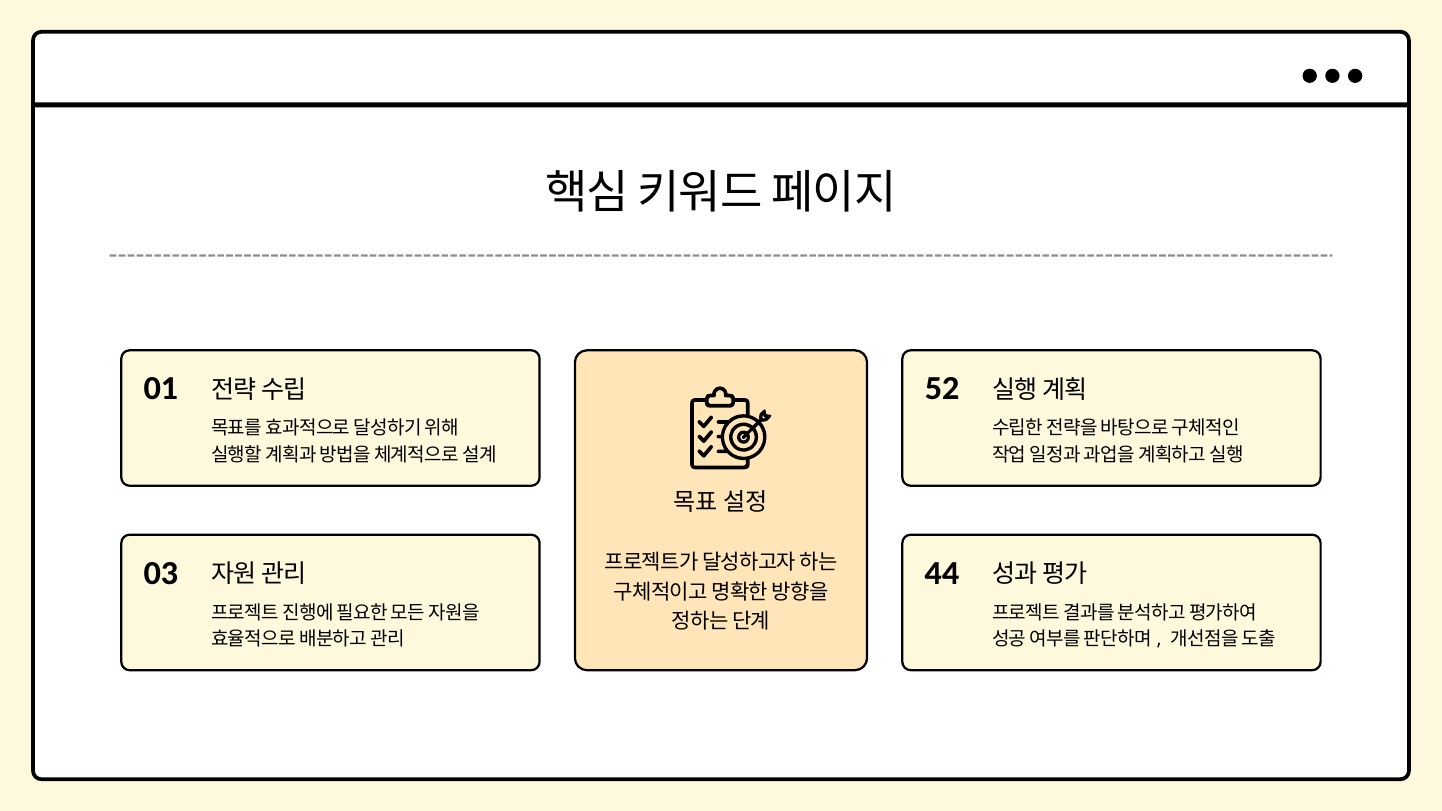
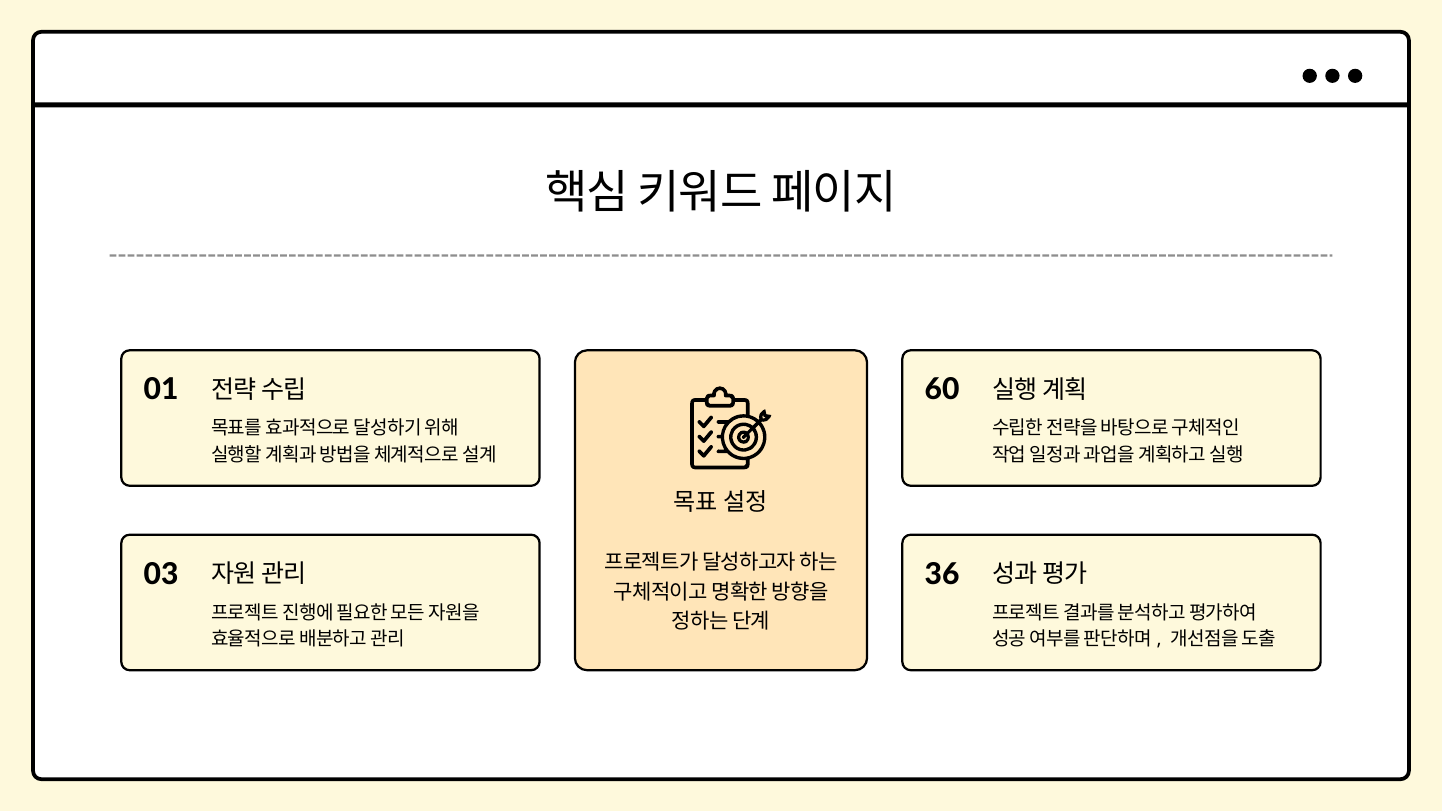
52: 52 -> 60
44: 44 -> 36
